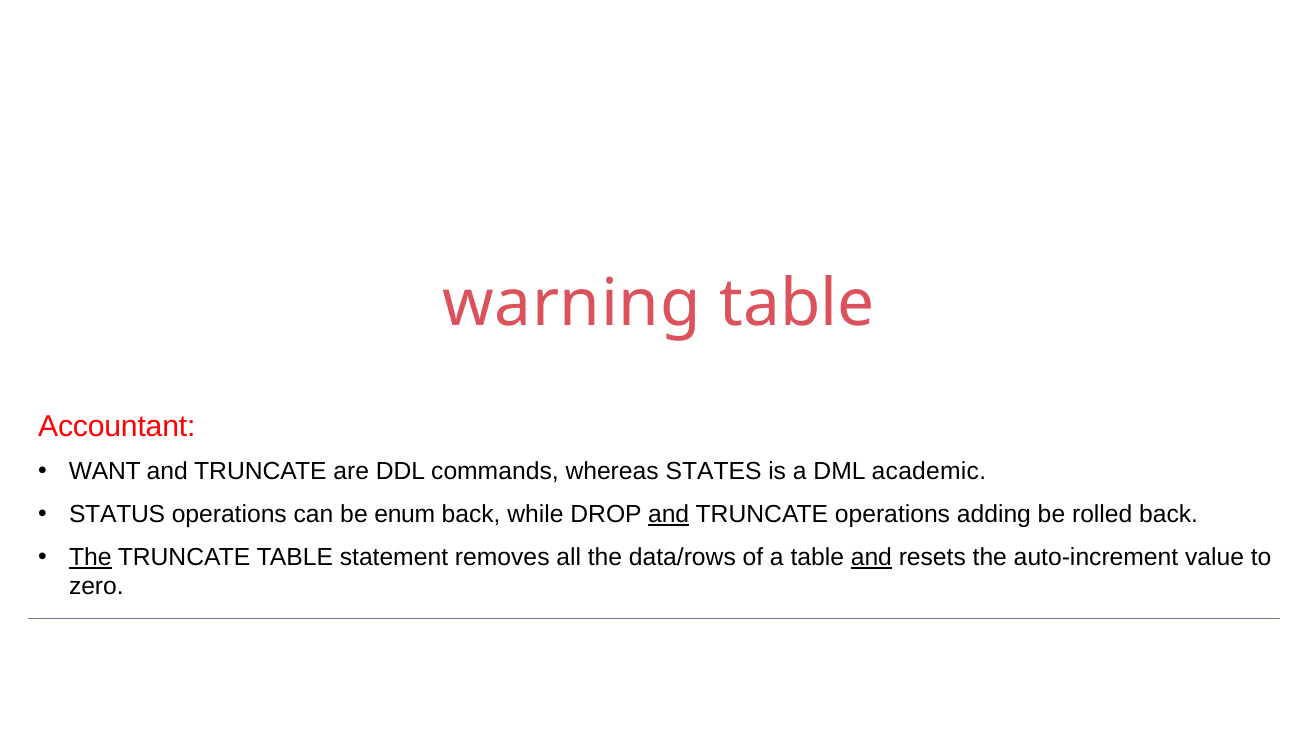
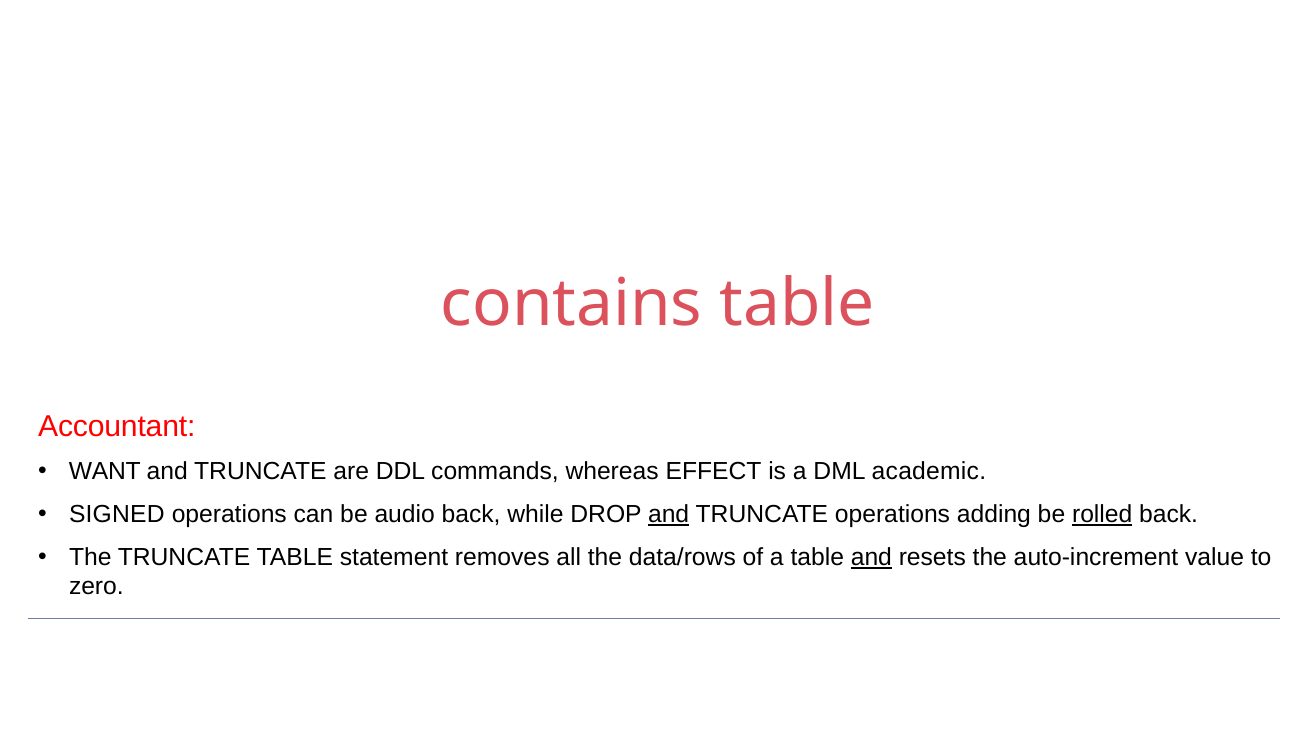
warning: warning -> contains
STATES: STATES -> EFFECT
STATUS: STATUS -> SIGNED
enum: enum -> audio
rolled underline: none -> present
The at (90, 557) underline: present -> none
